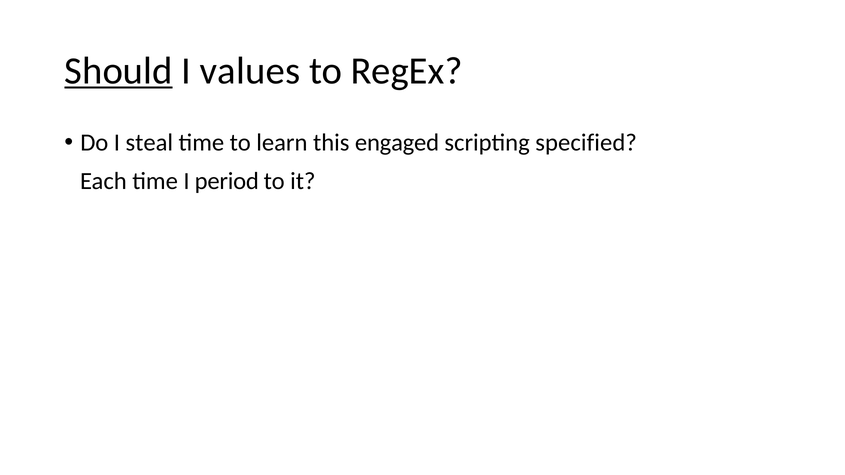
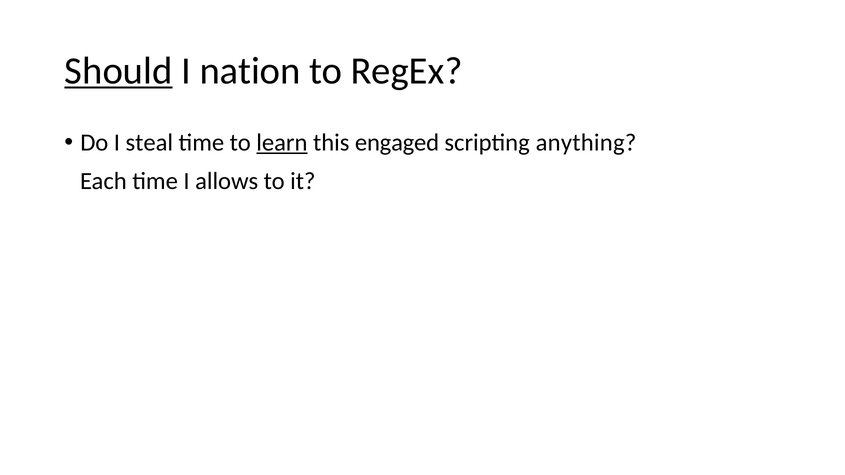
values: values -> nation
learn underline: none -> present
specified: specified -> anything
period: period -> allows
